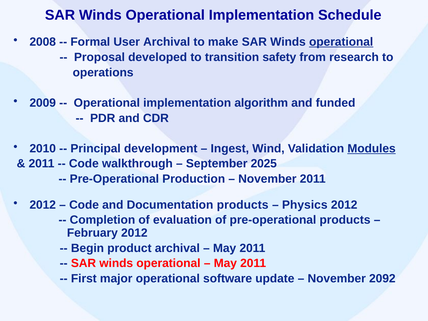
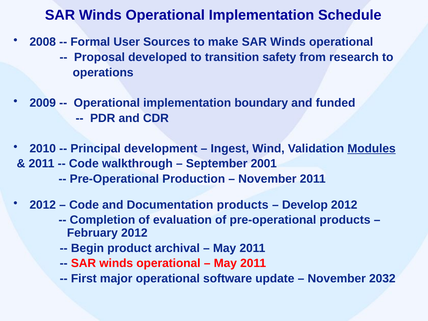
User Archival: Archival -> Sources
operational at (341, 42) underline: present -> none
algorithm: algorithm -> boundary
2025: 2025 -> 2001
Physics: Physics -> Develop
2092: 2092 -> 2032
